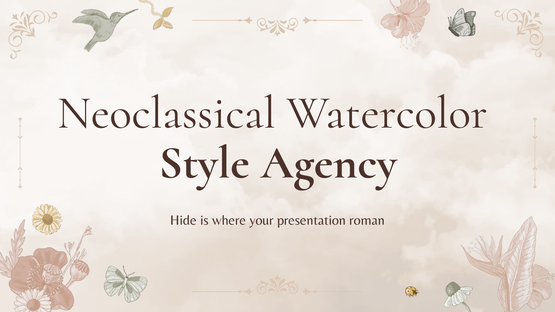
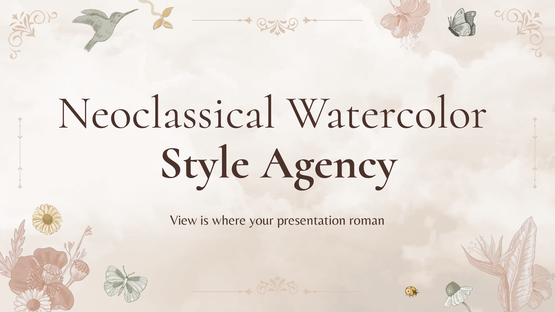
Hide: Hide -> View
